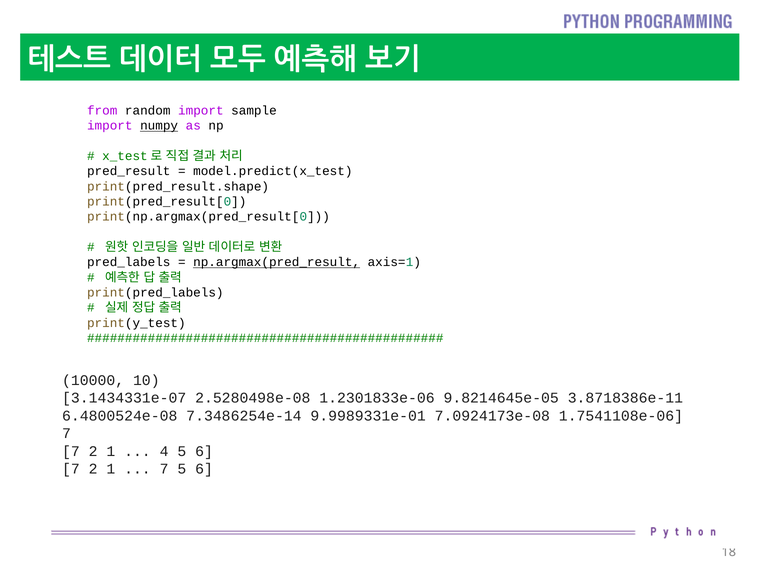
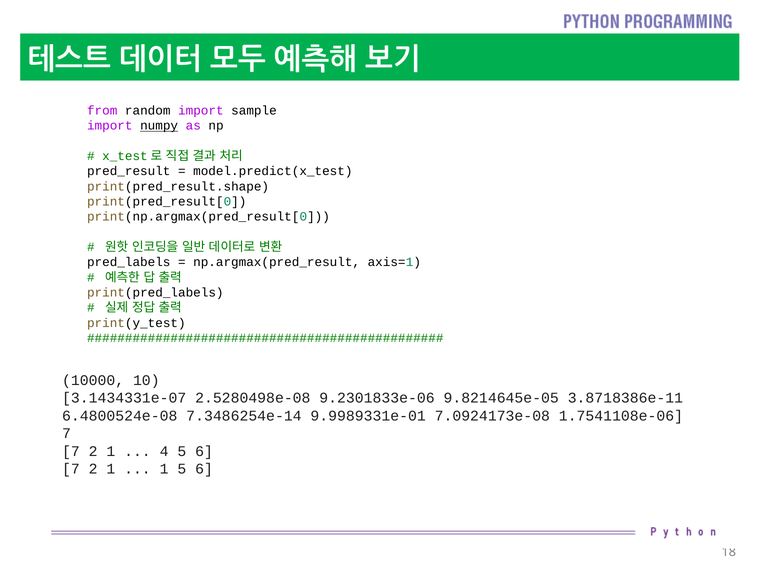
np.argmax(pred_result underline: present -> none
1.2301833e-06: 1.2301833e-06 -> 9.2301833e-06
7 at (164, 469): 7 -> 1
